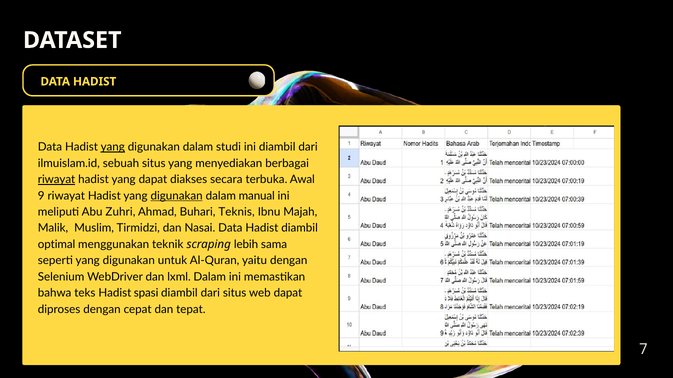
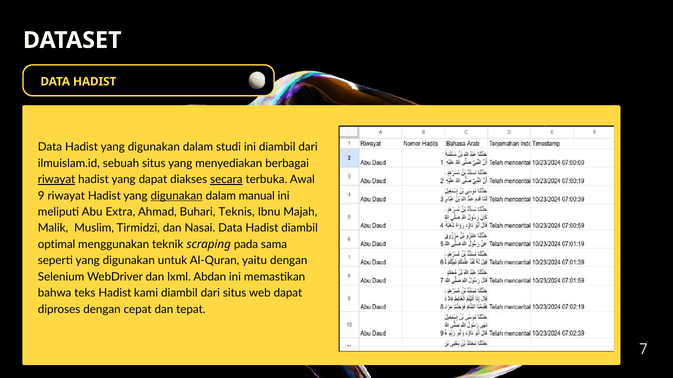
yang at (113, 147) underline: present -> none
secara underline: none -> present
Zuhri: Zuhri -> Extra
lebih: lebih -> pada
lxml Dalam: Dalam -> Abdan
spasi: spasi -> kami
